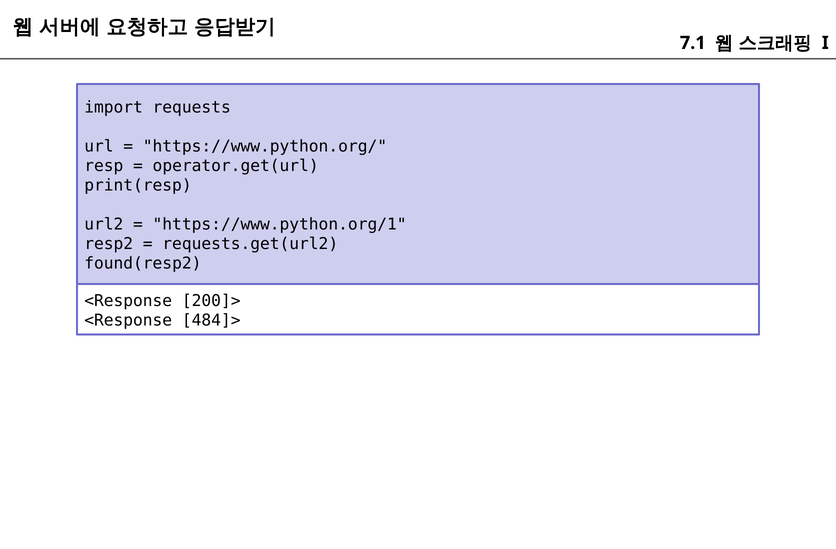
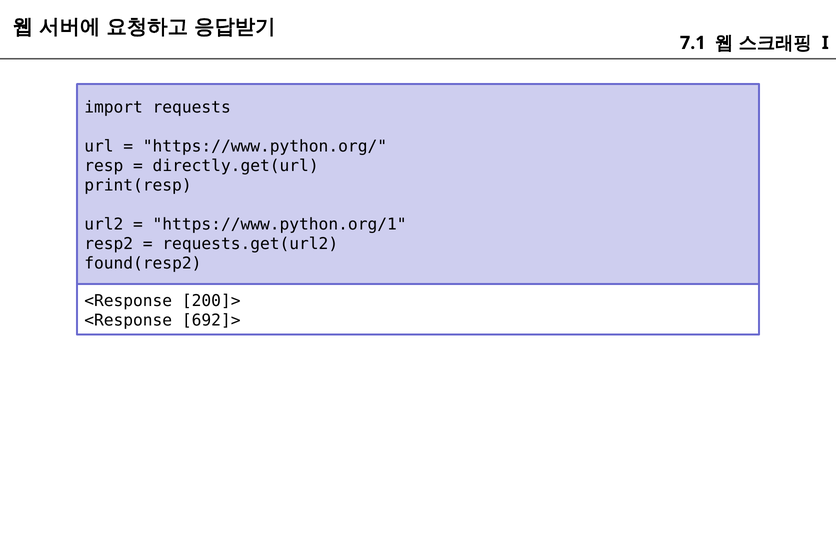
operator.get(url: operator.get(url -> directly.get(url
484]>: 484]> -> 692]>
